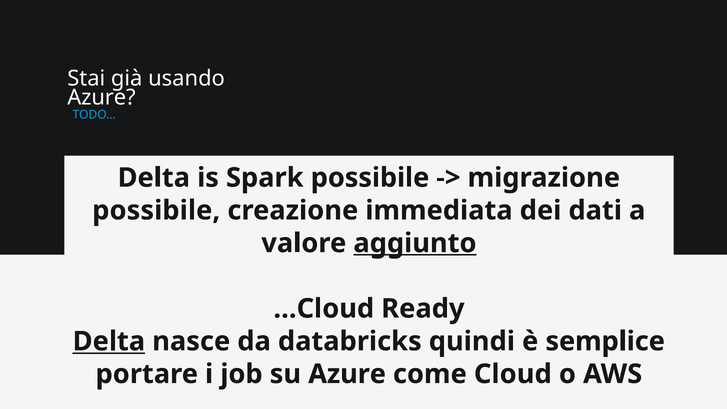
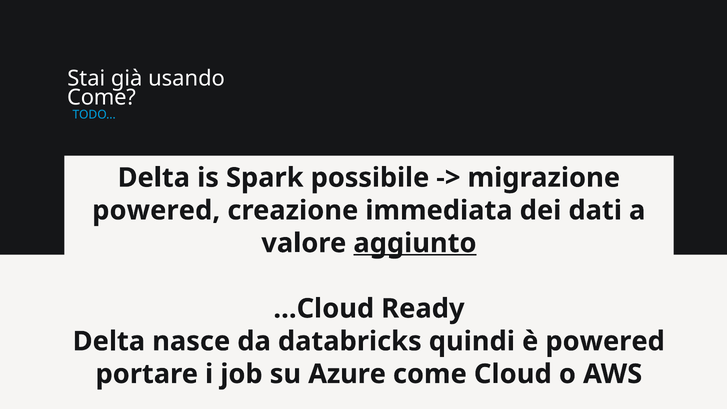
Azure at (101, 98): Azure -> Come
possibile at (156, 210): possibile -> powered
Delta at (109, 341) underline: present -> none
è semplice: semplice -> powered
